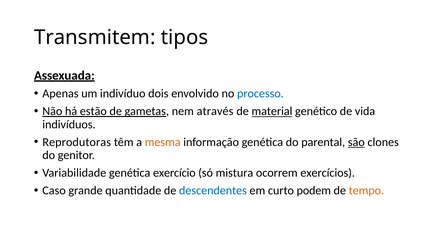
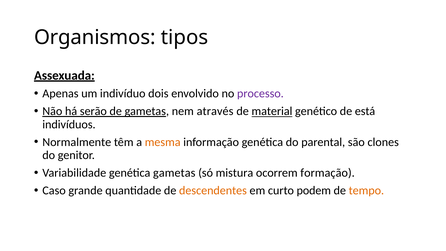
Transmitem: Transmitem -> Organismos
processo colour: blue -> purple
estão: estão -> serão
vida: vida -> está
Reprodutoras: Reprodutoras -> Normalmente
são underline: present -> none
genética exercício: exercício -> gametas
exercícios: exercícios -> formação
descendentes colour: blue -> orange
